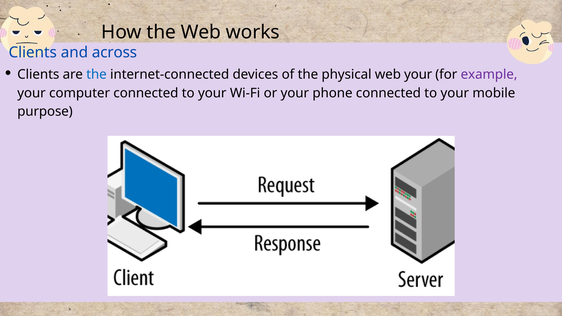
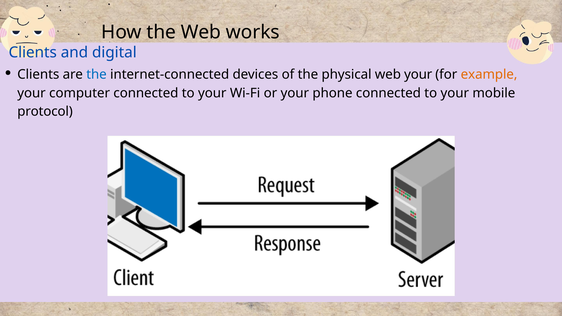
across: across -> digital
example colour: purple -> orange
purpose: purpose -> protocol
